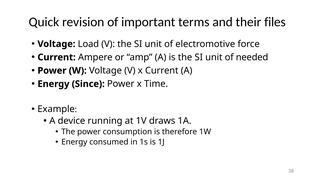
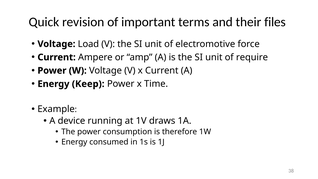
needed: needed -> require
Since: Since -> Keep
